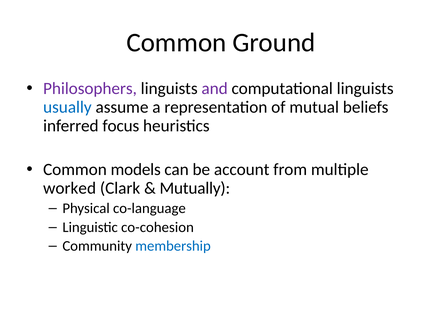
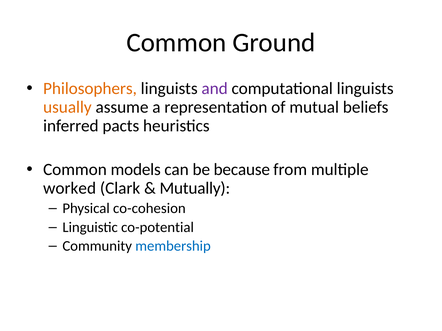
Philosophers colour: purple -> orange
usually colour: blue -> orange
focus: focus -> pacts
account: account -> because
co-language: co-language -> co-cohesion
co-cohesion: co-cohesion -> co-potential
